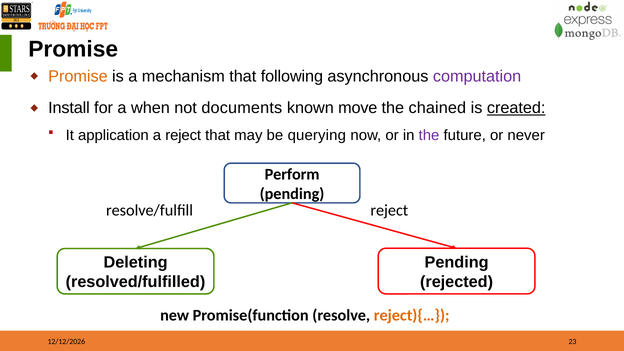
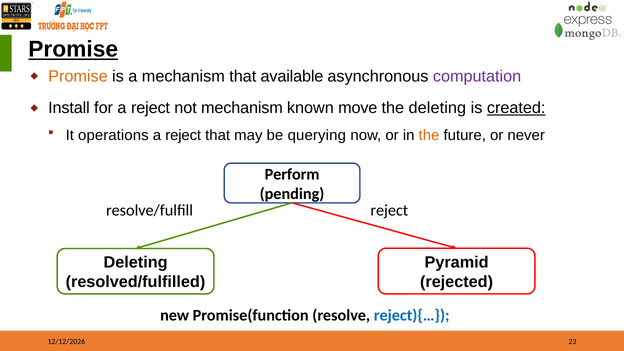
Promise at (73, 49) underline: none -> present
following: following -> available
for a when: when -> reject
not documents: documents -> mechanism
the chained: chained -> deleting
application: application -> operations
the at (429, 135) colour: purple -> orange
Pending at (457, 262): Pending -> Pyramid
reject){… colour: orange -> blue
